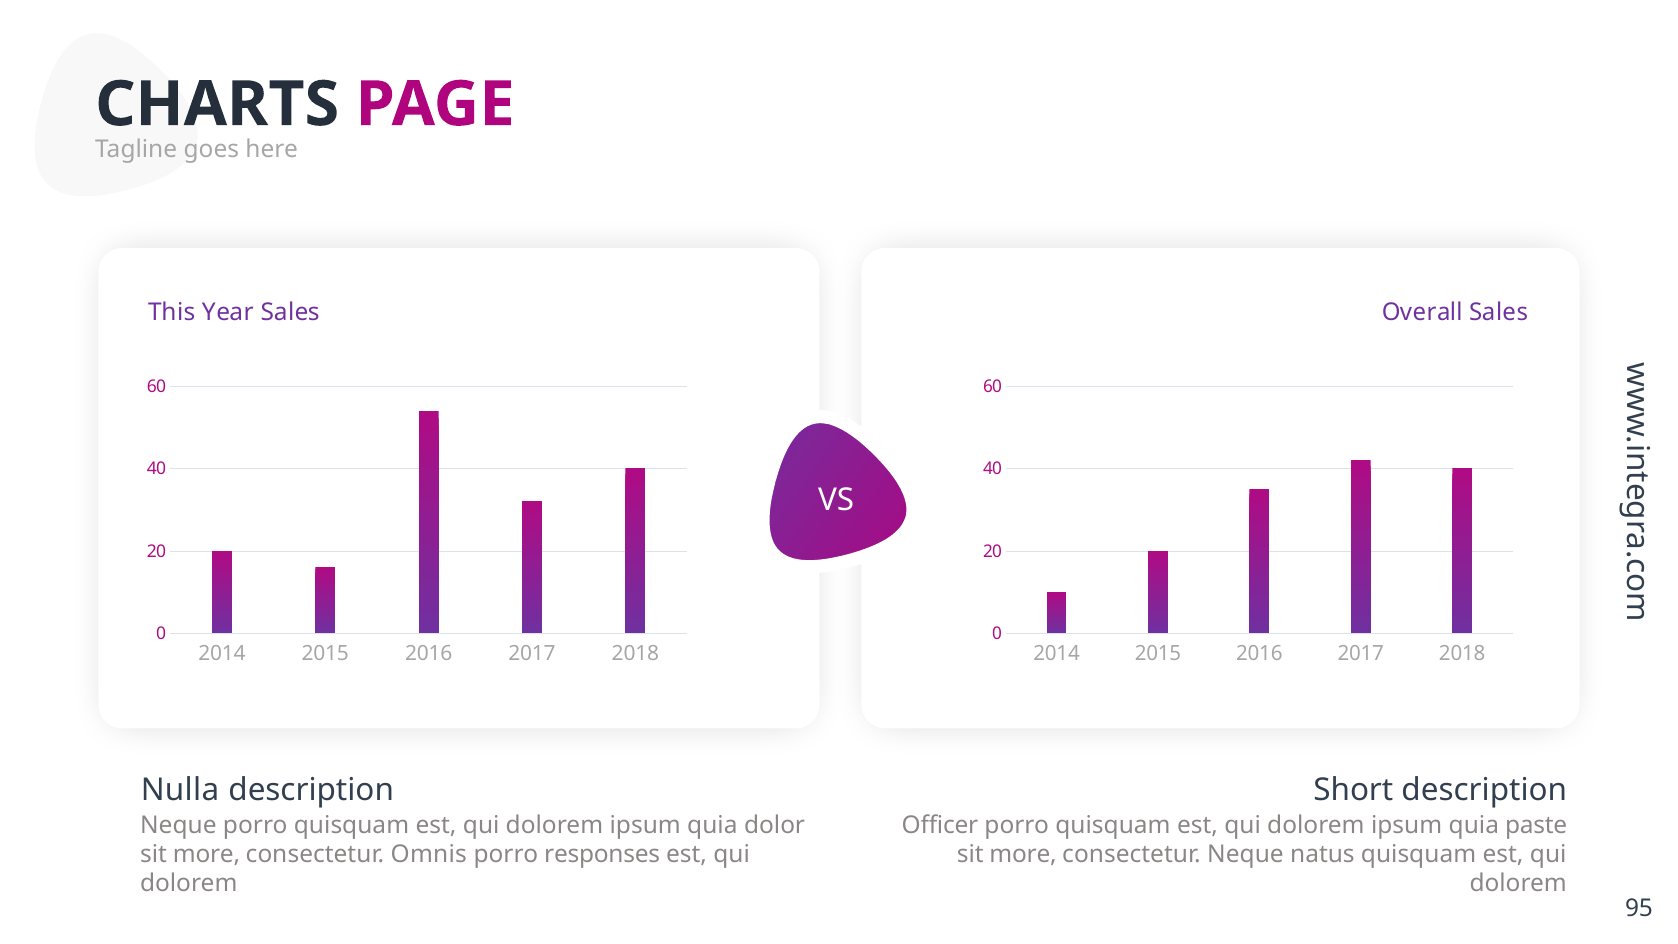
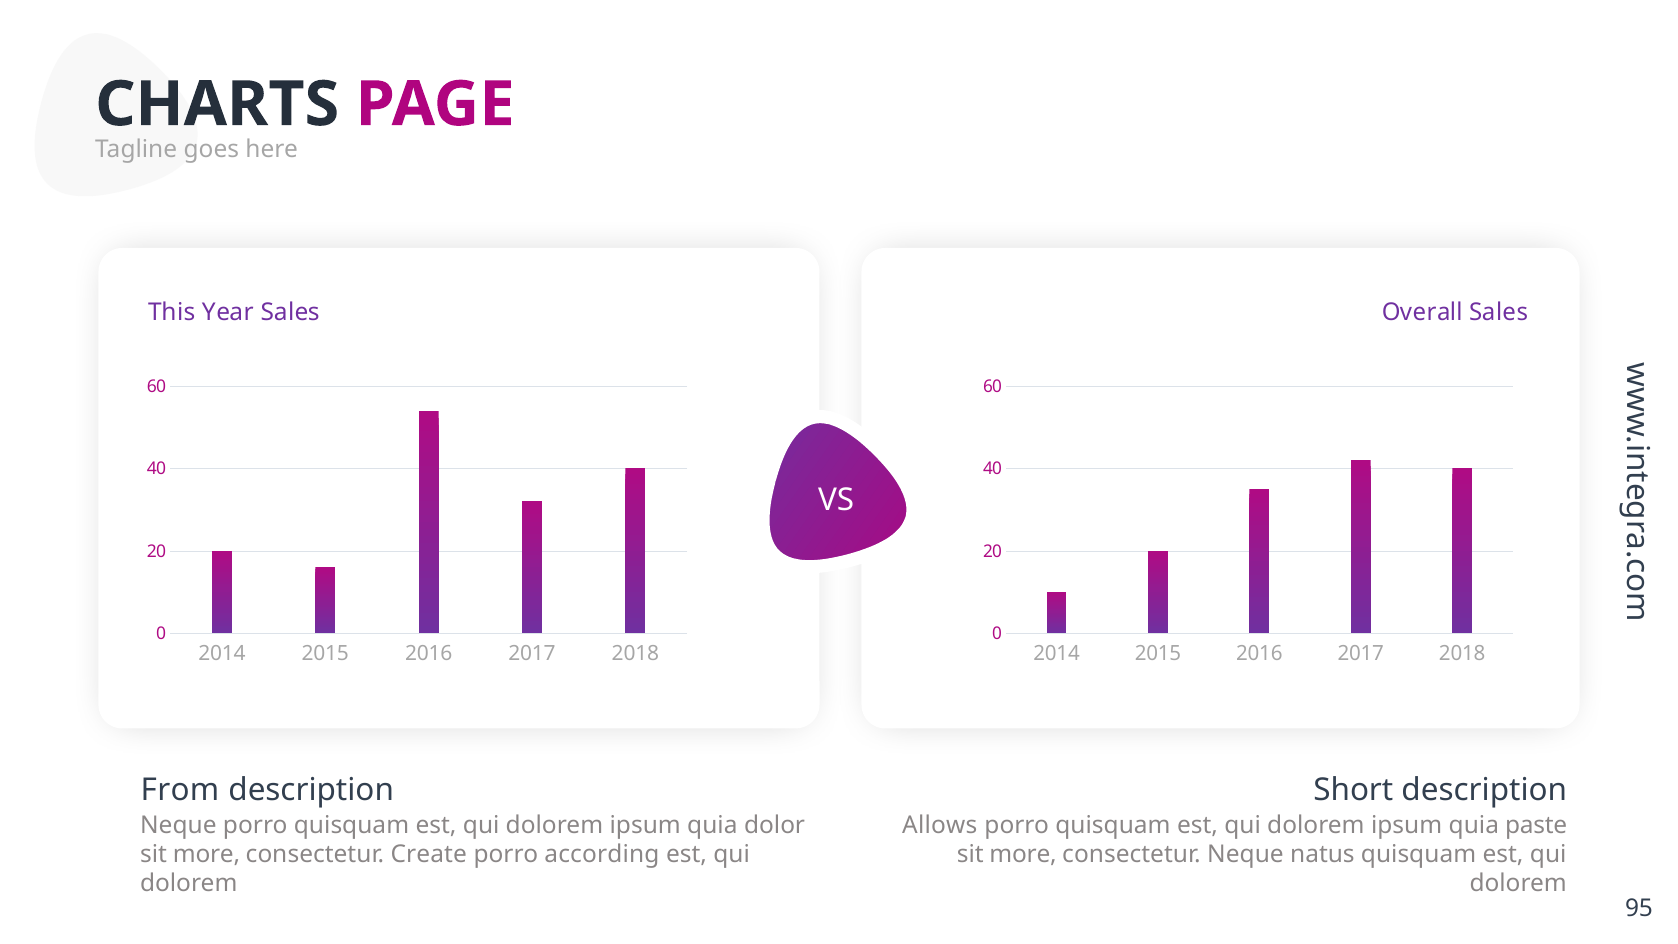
Nulla: Nulla -> From
Officer: Officer -> Allows
Omnis: Omnis -> Create
responses: responses -> according
